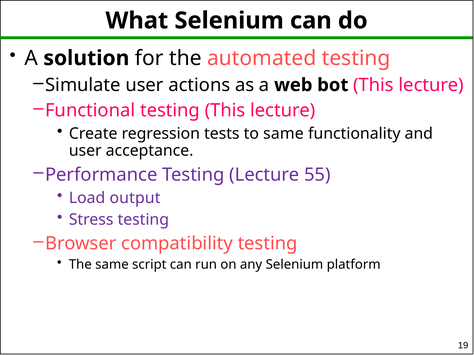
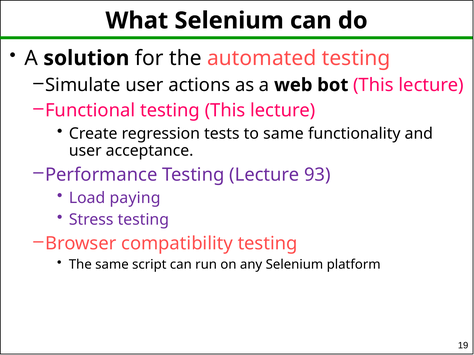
55: 55 -> 93
output: output -> paying
